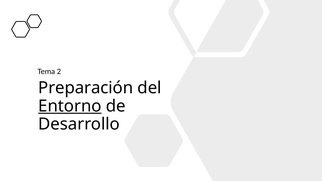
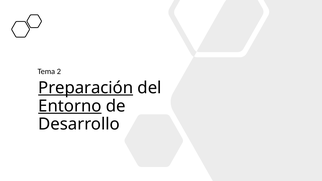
Preparación underline: none -> present
